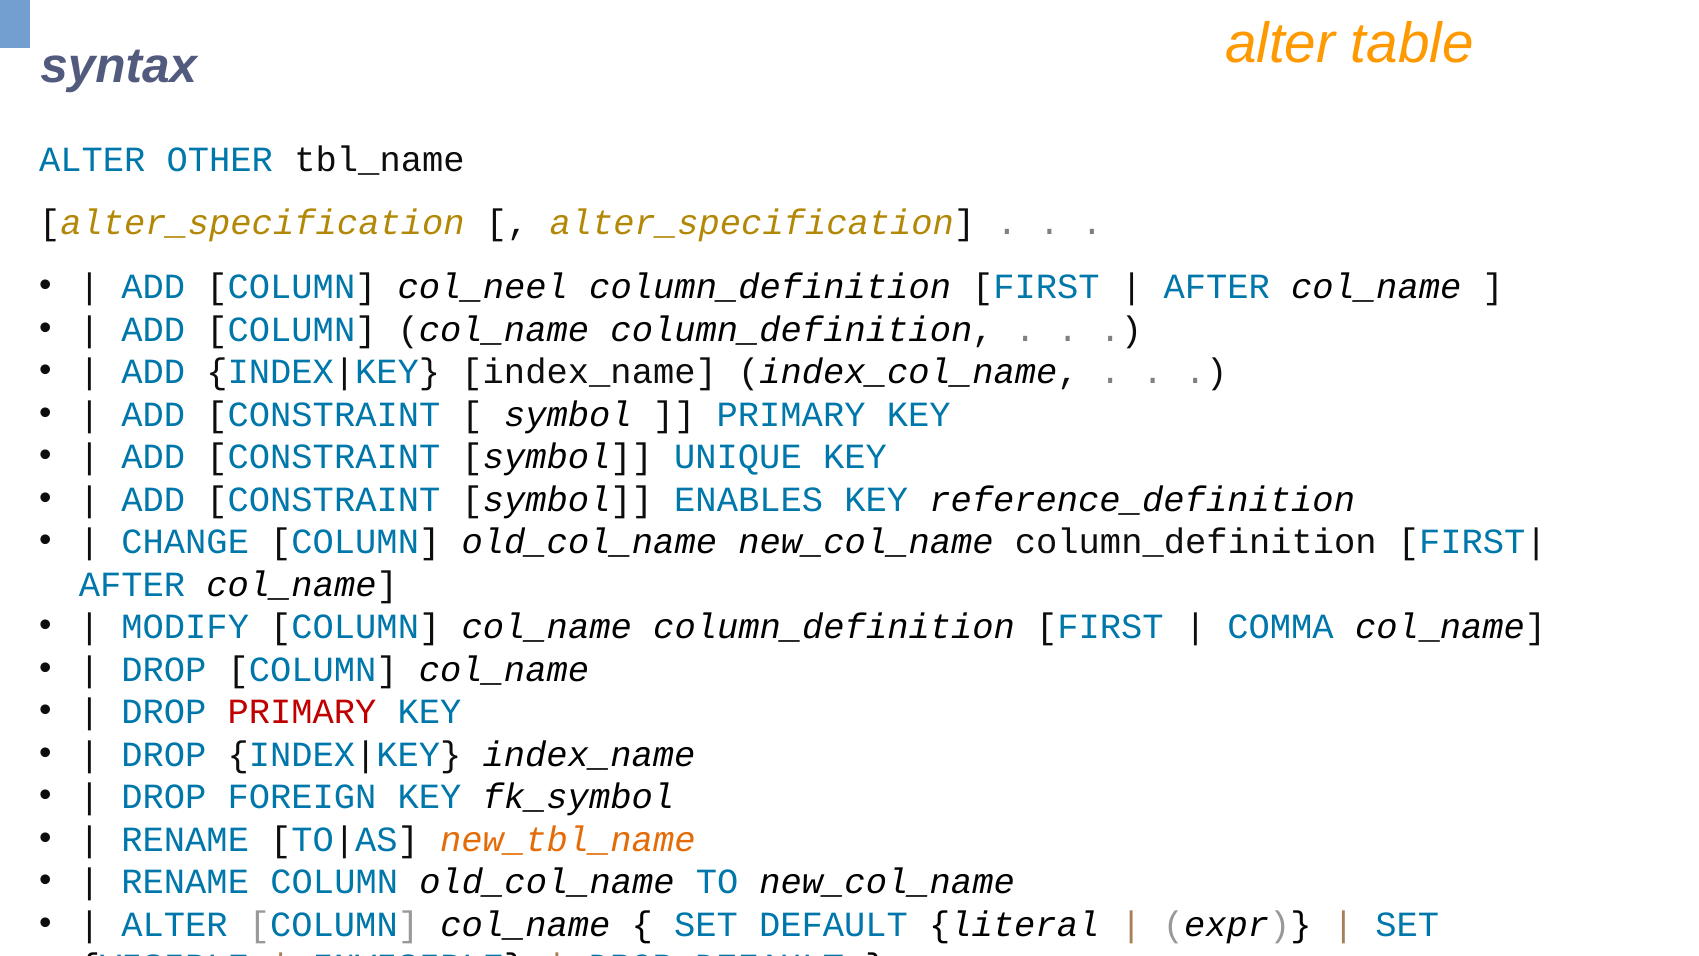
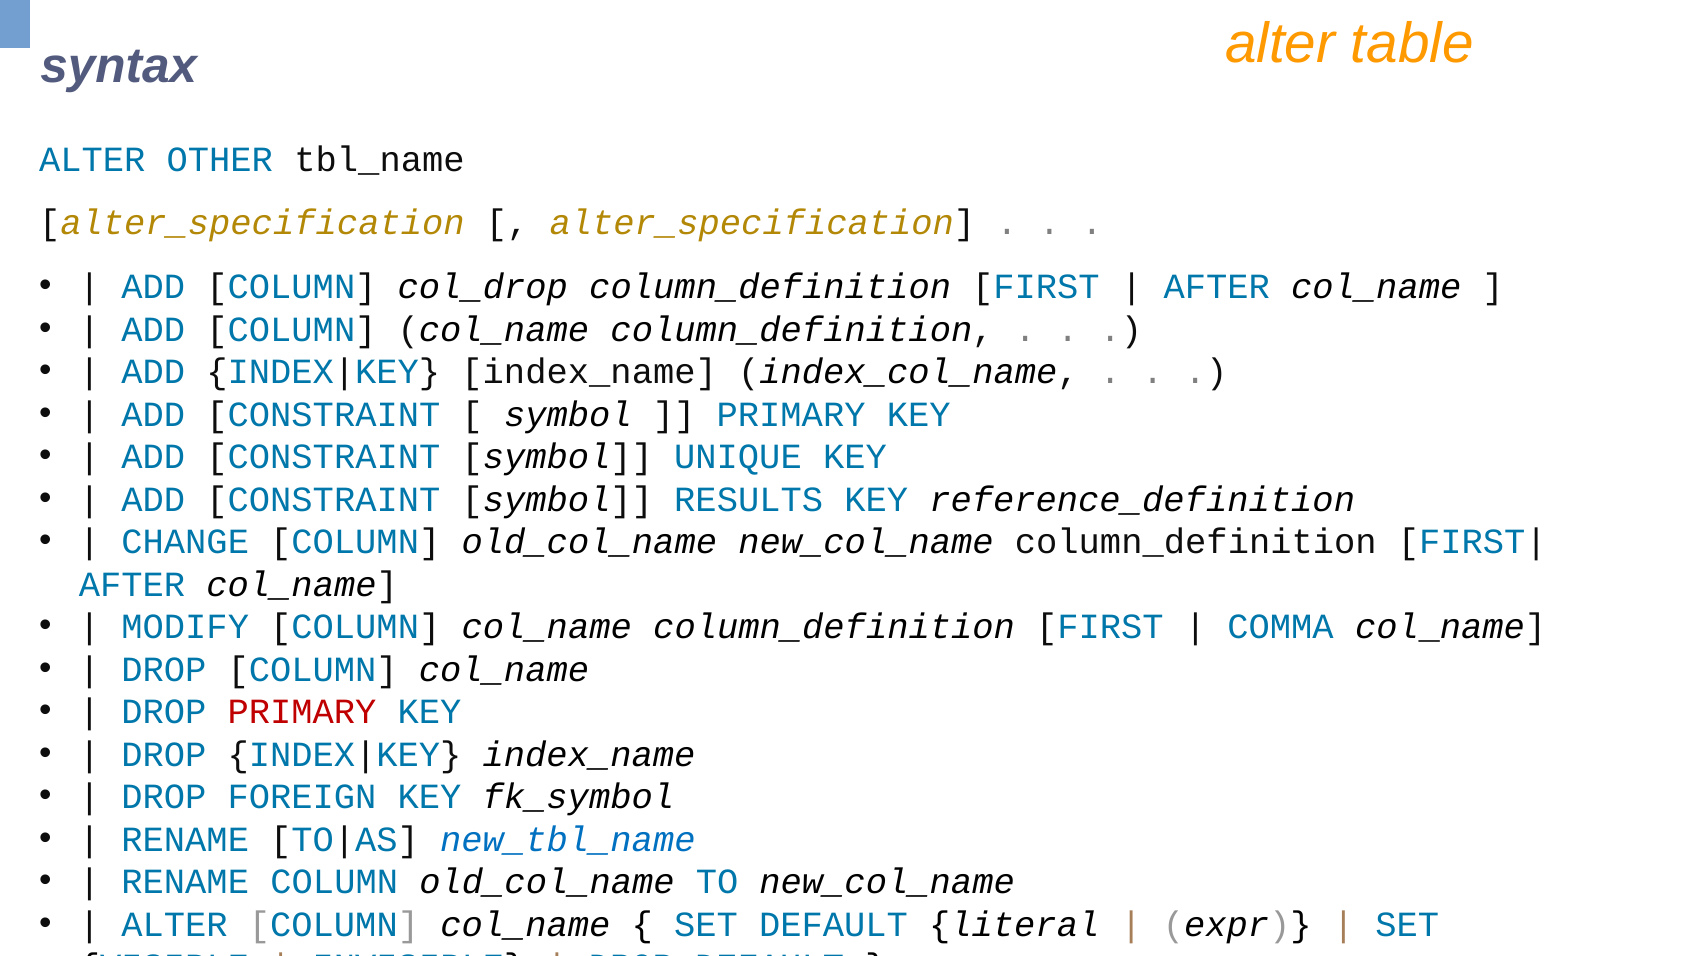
col_neel: col_neel -> col_drop
ENABLES: ENABLES -> RESULTS
new_tbl_name colour: orange -> blue
